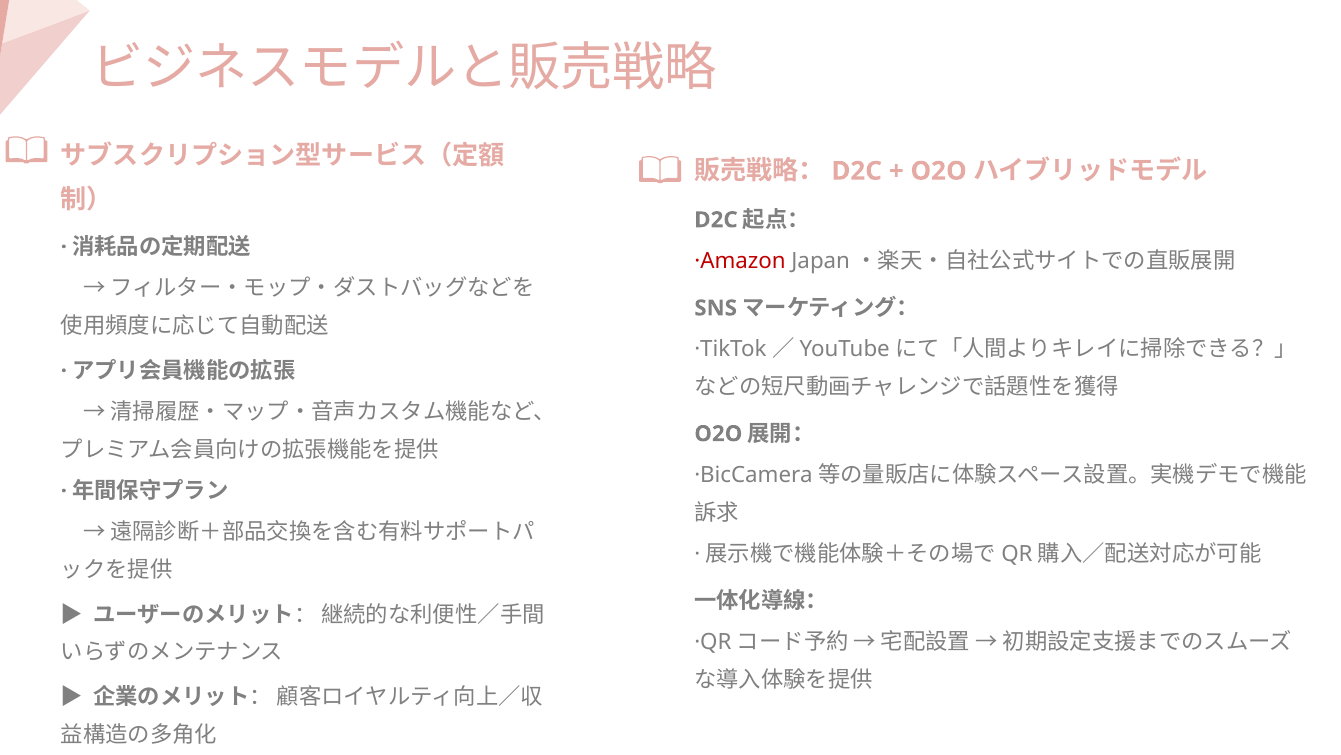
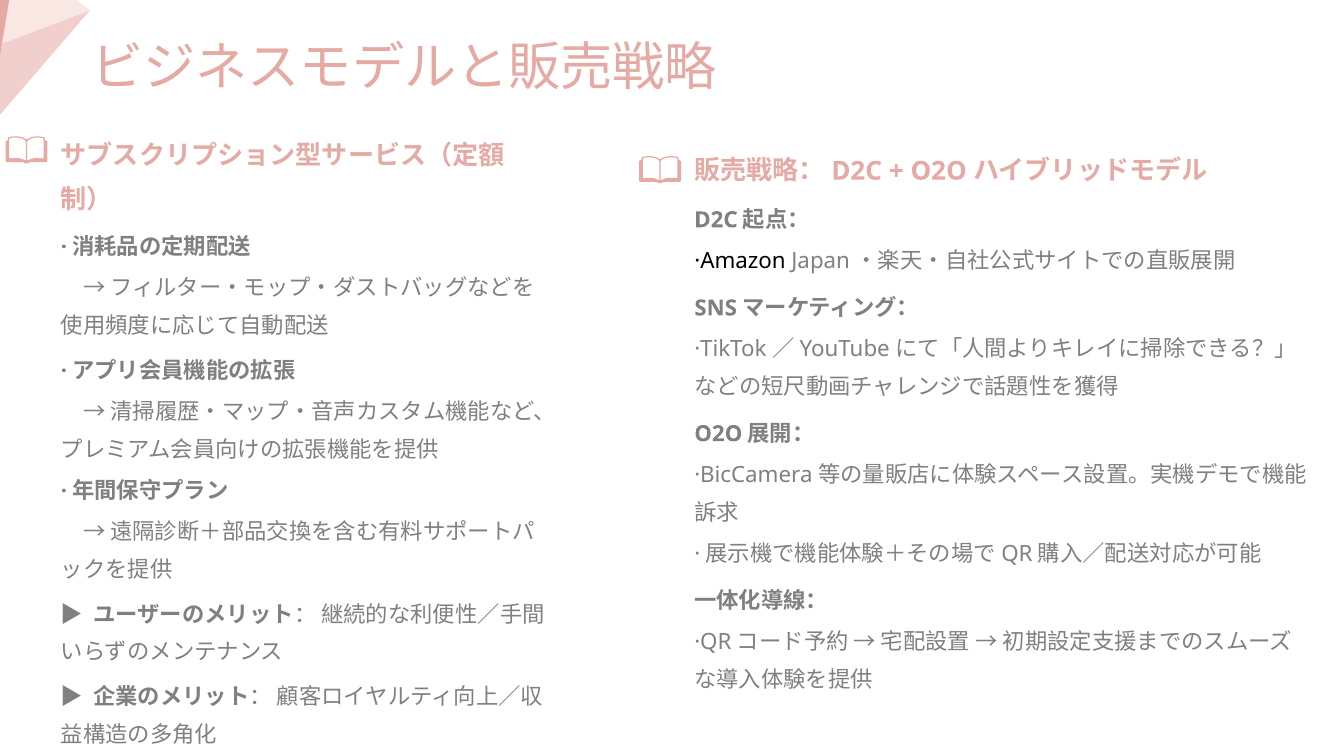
·Amazon colour: red -> black
